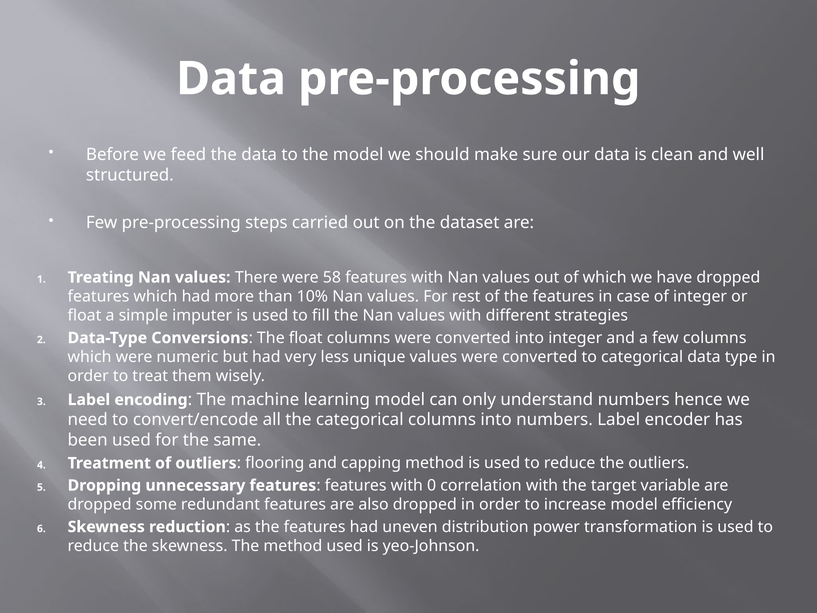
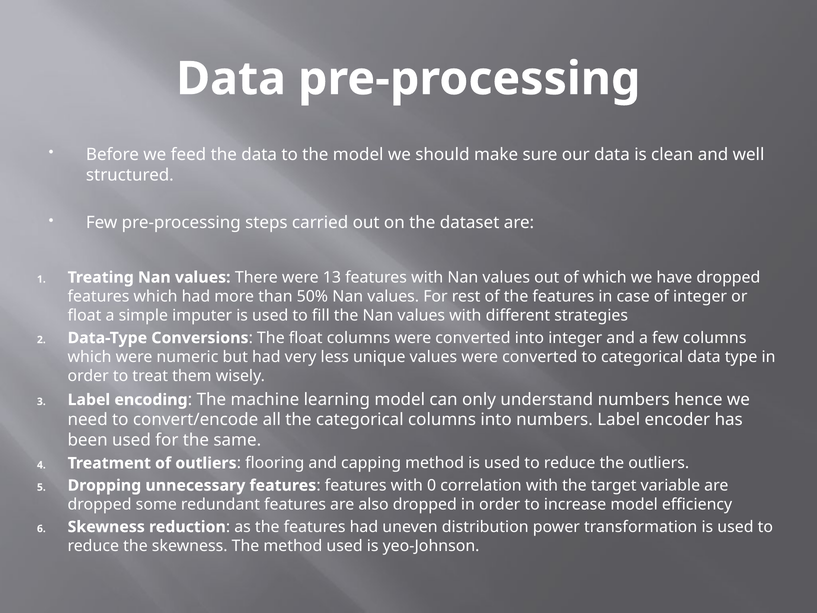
58: 58 -> 13
10%: 10% -> 50%
